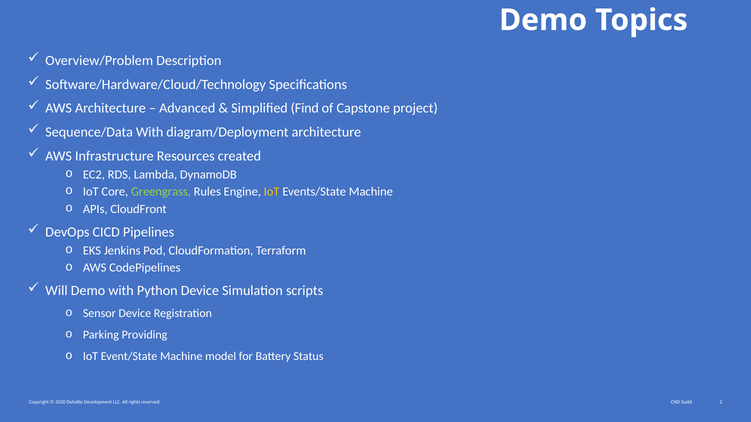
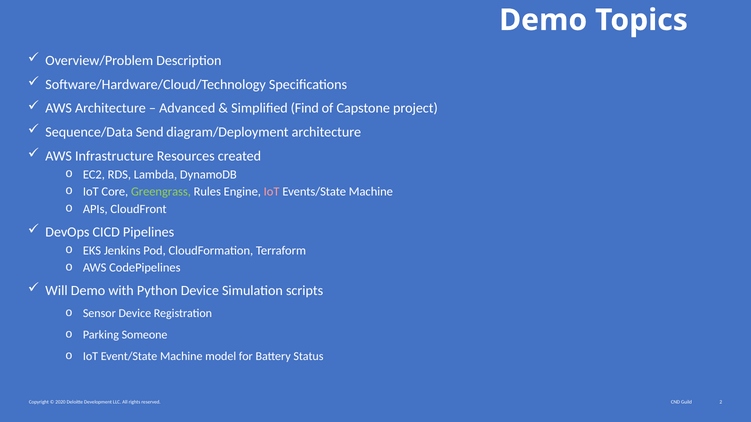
Sequence/Data With: With -> Send
IoT at (272, 192) colour: yellow -> pink
Providing: Providing -> Someone
